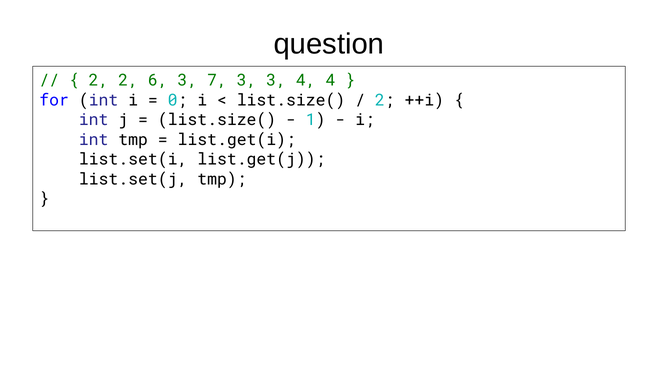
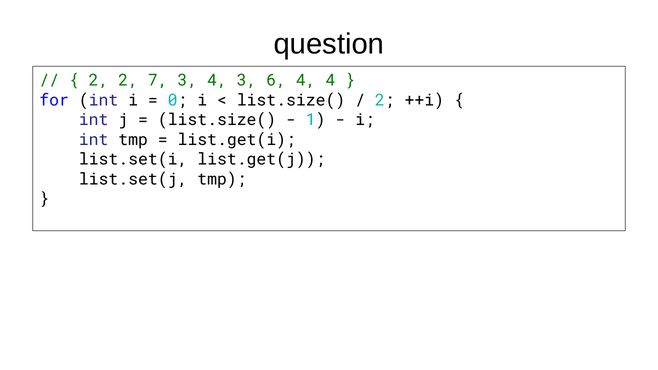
6: 6 -> 7
3 7: 7 -> 4
3 3: 3 -> 6
